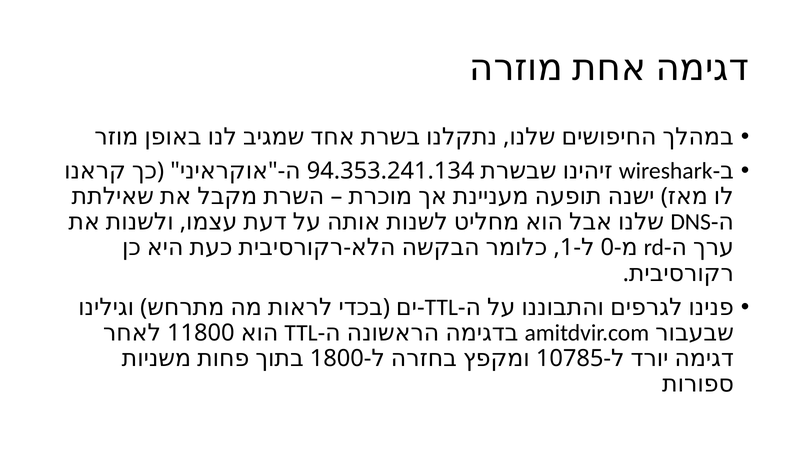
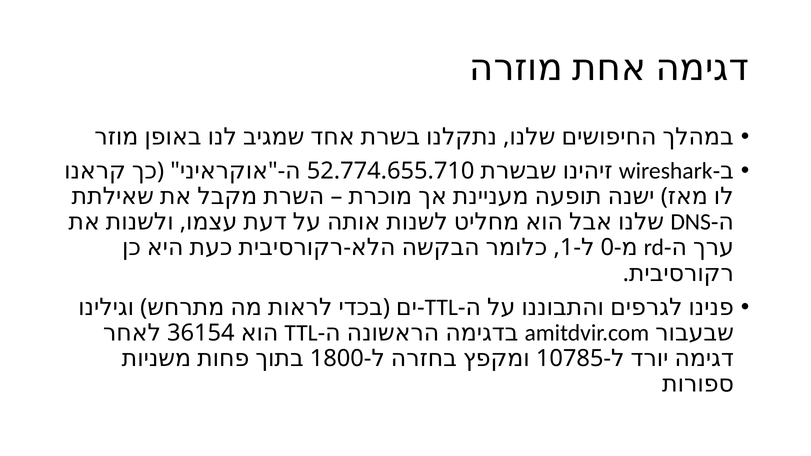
94.353.241.134: 94.353.241.134 -> 52.774.655.710
11800: 11800 -> 36154
